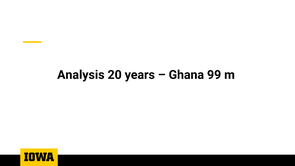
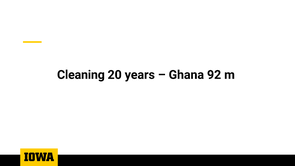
Analysis: Analysis -> Cleaning
99: 99 -> 92
